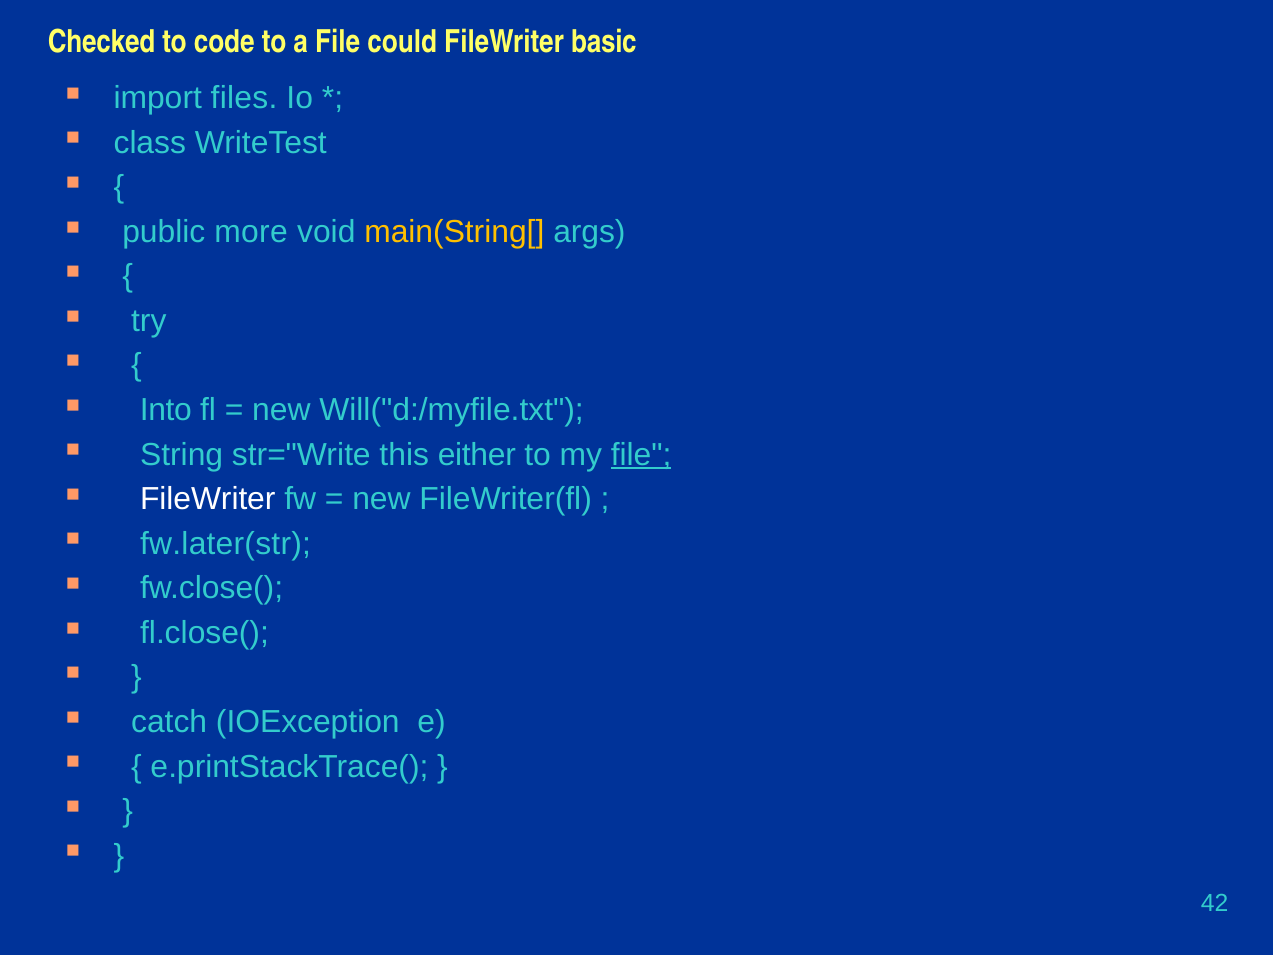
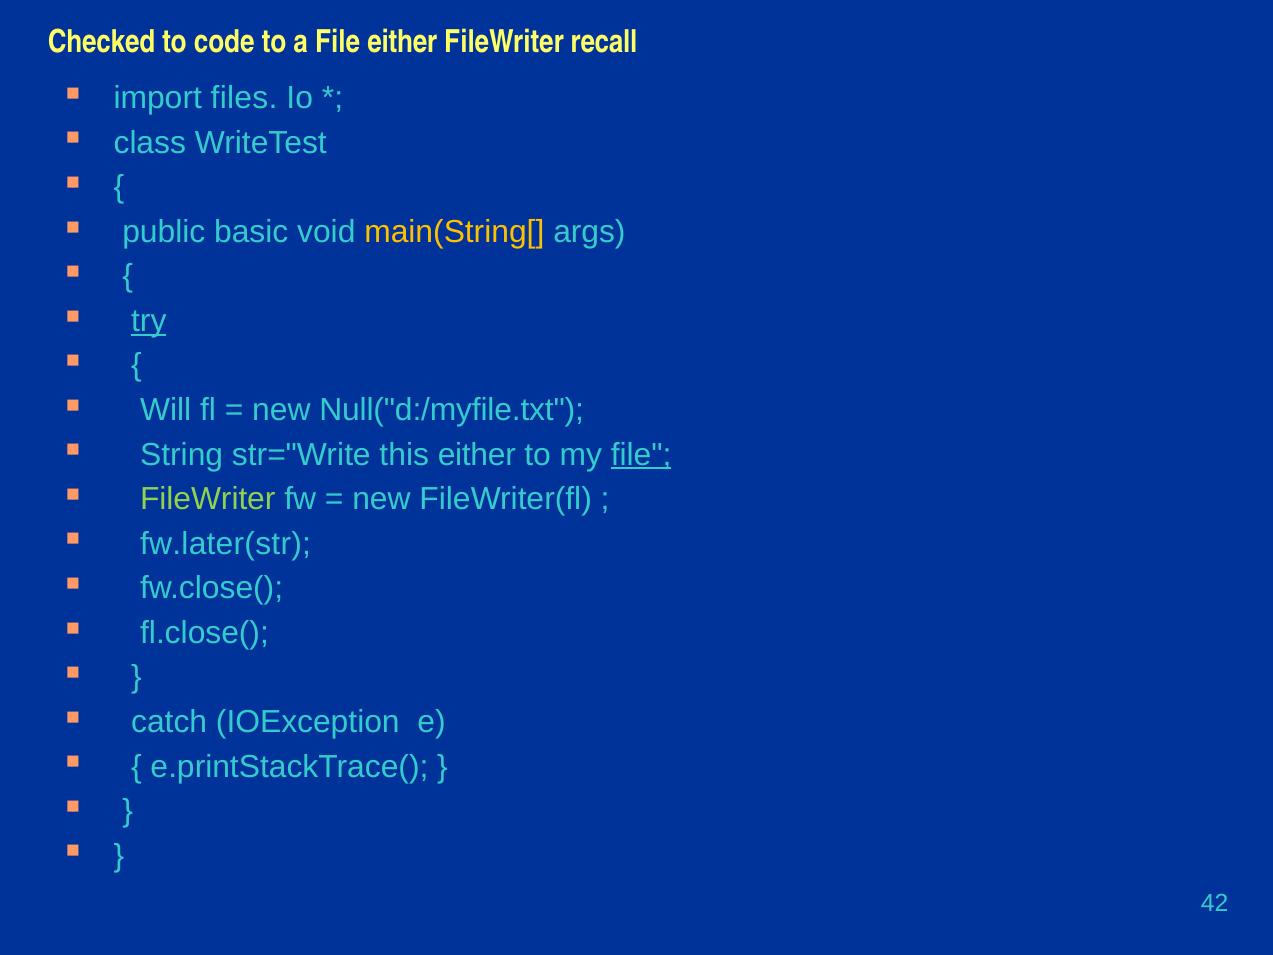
File could: could -> either
basic: basic -> recall
more: more -> basic
try underline: none -> present
Into: Into -> Will
Will("d:/myfile.txt: Will("d:/myfile.txt -> Null("d:/myfile.txt
FileWriter at (208, 499) colour: white -> light green
